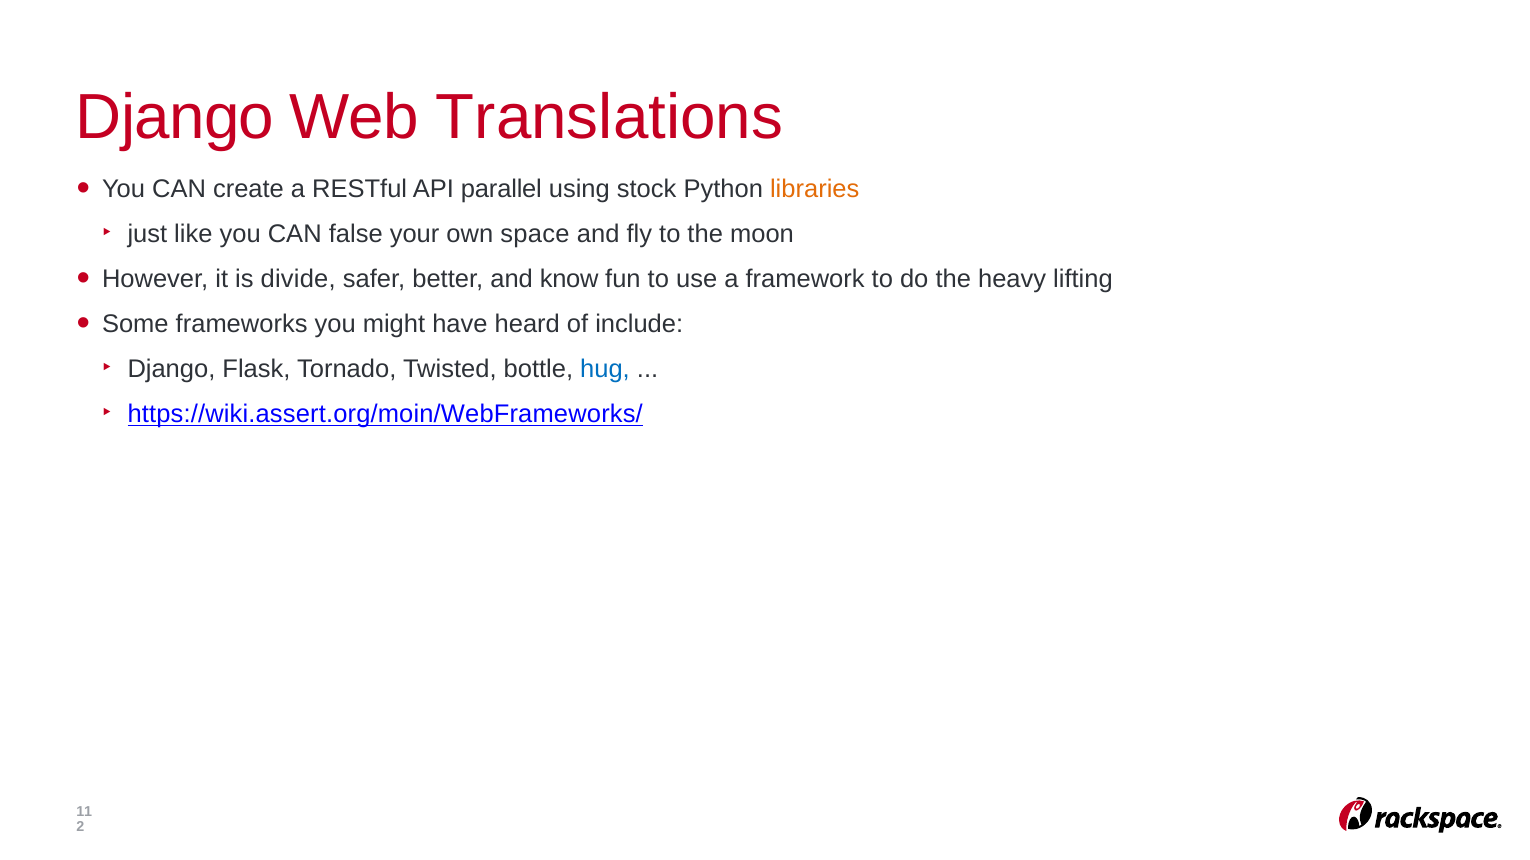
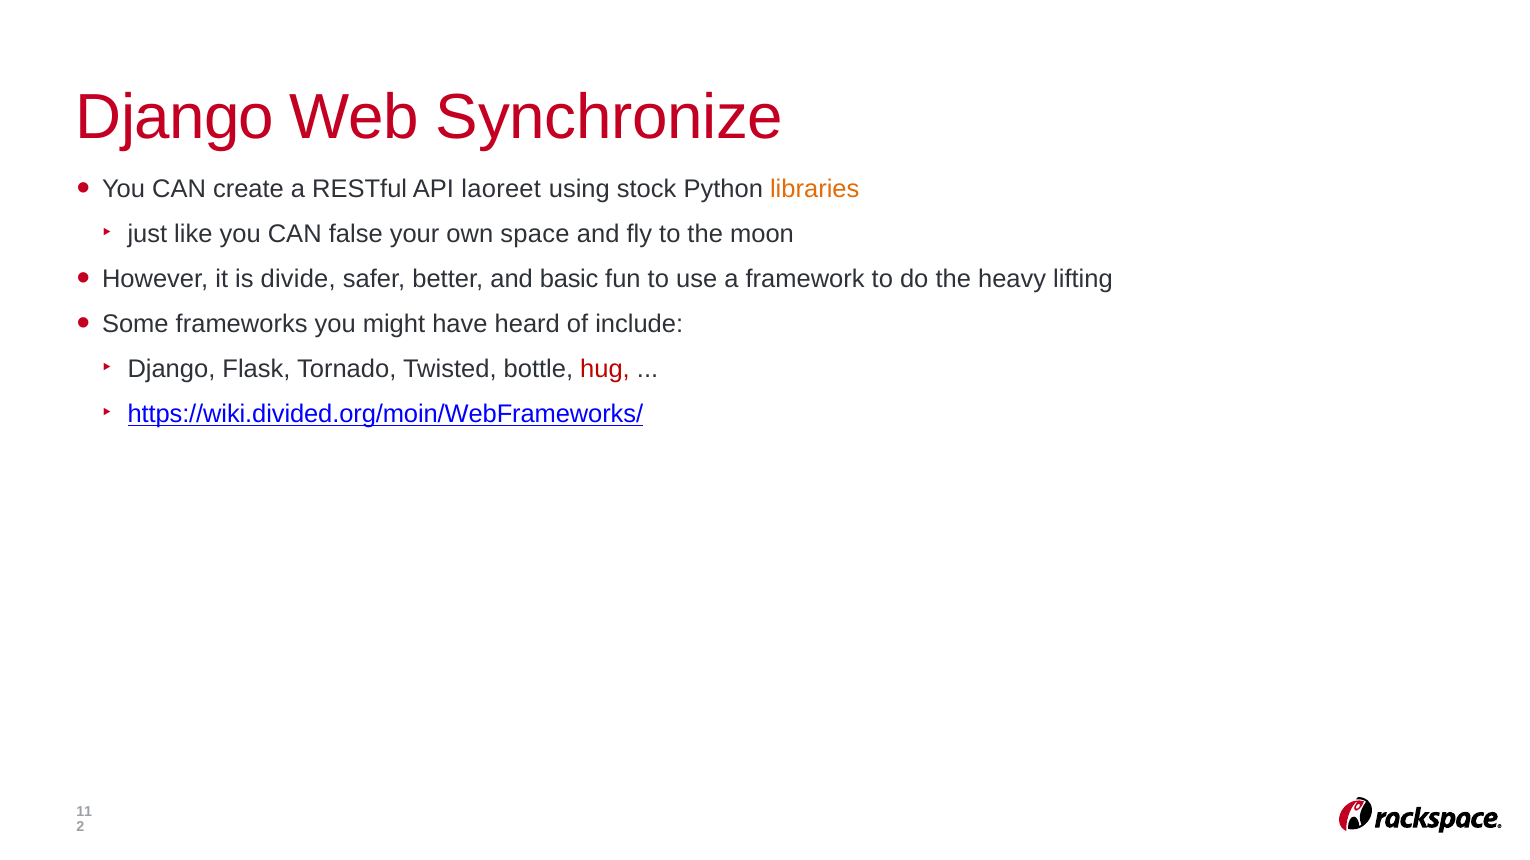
Translations: Translations -> Synchronize
parallel: parallel -> laoreet
know: know -> basic
hug colour: blue -> red
https://wiki.assert.org/moin/WebFrameworks/: https://wiki.assert.org/moin/WebFrameworks/ -> https://wiki.divided.org/moin/WebFrameworks/
